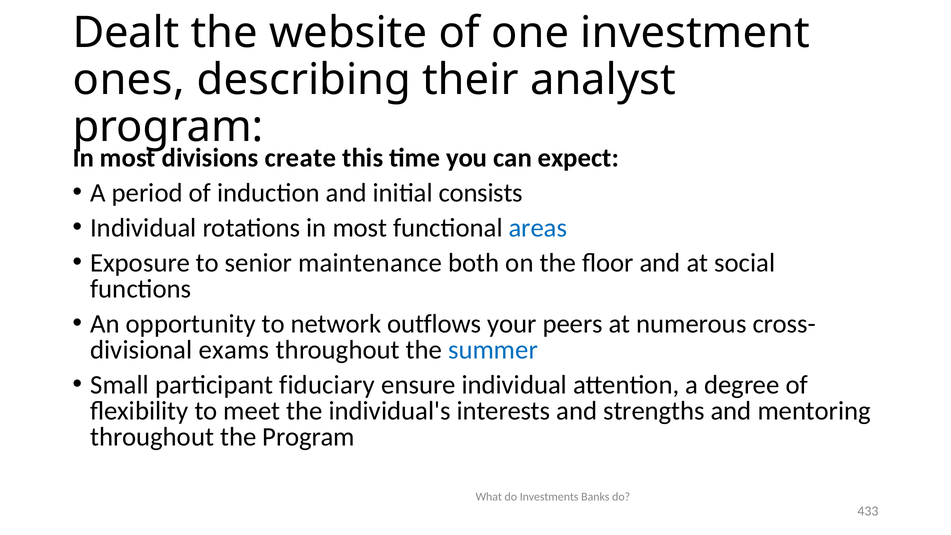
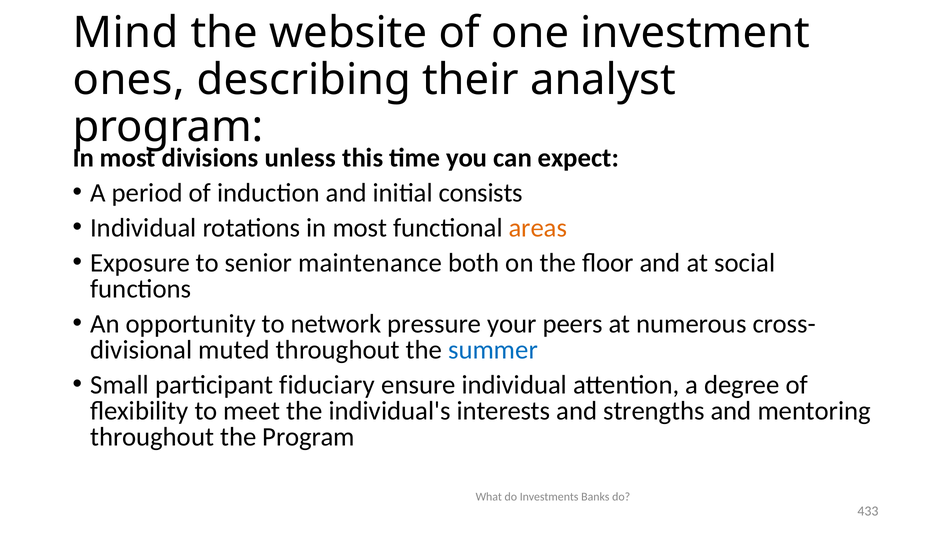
Dealt: Dealt -> Mind
create: create -> unless
areas colour: blue -> orange
outflows: outflows -> pressure
exams: exams -> muted
